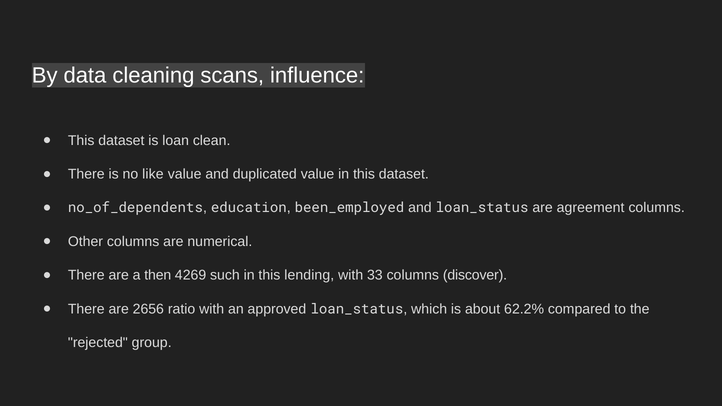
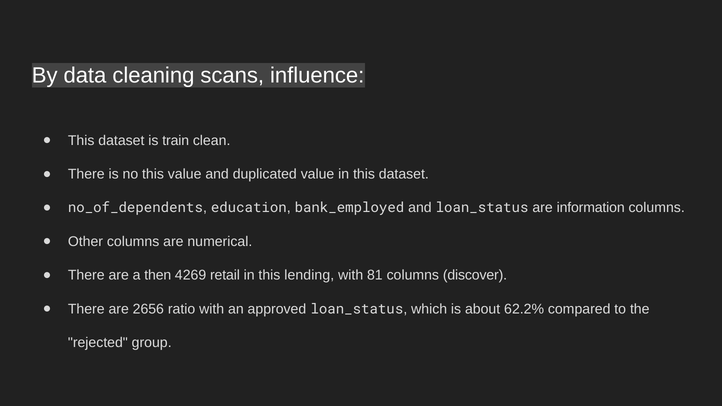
loan: loan -> train
no like: like -> this
been_employed: been_employed -> bank_employed
agreement: agreement -> information
such: such -> retail
33: 33 -> 81
